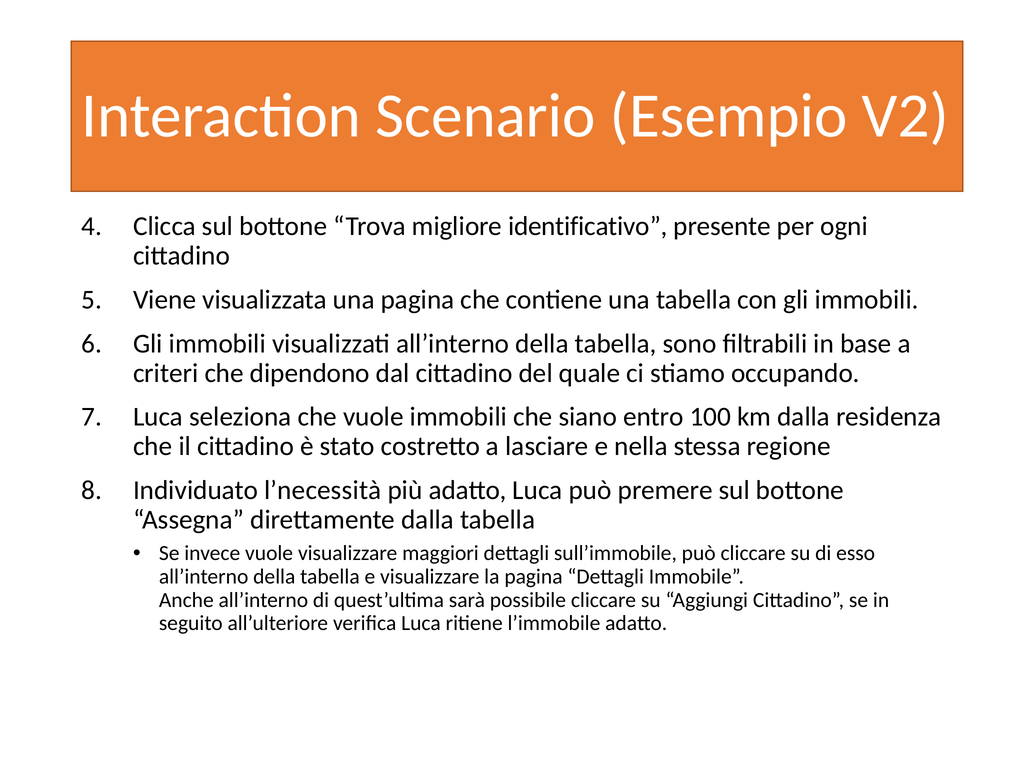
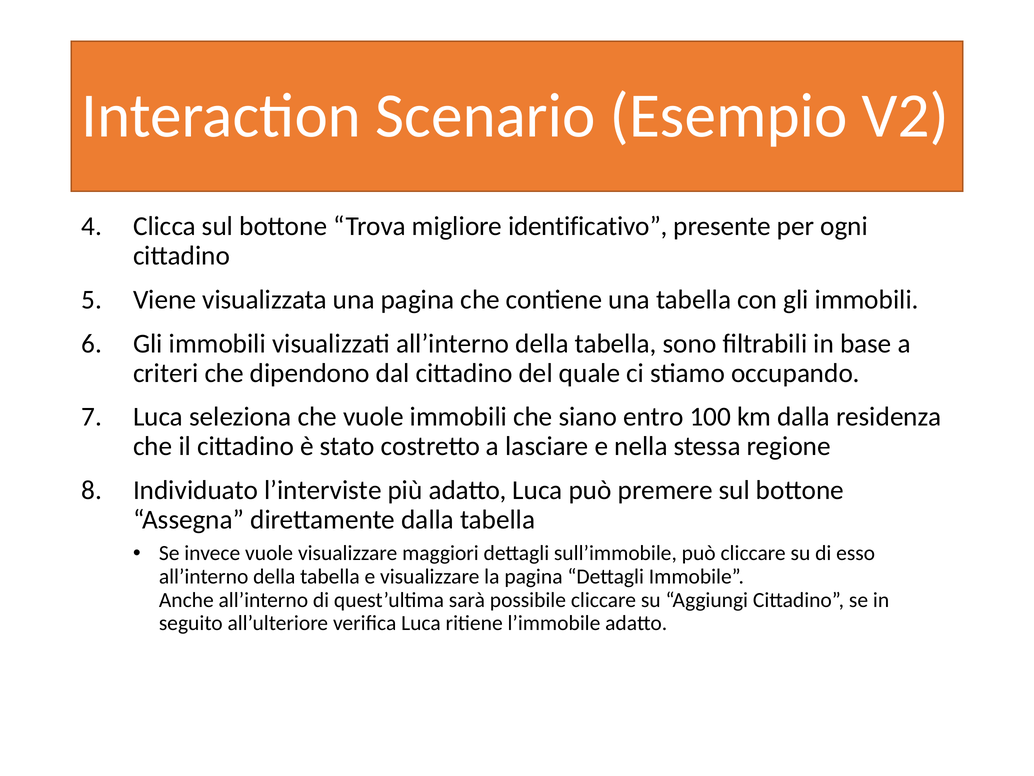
l’necessità: l’necessità -> l’interviste
